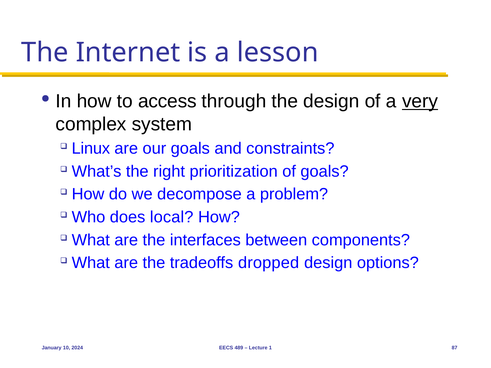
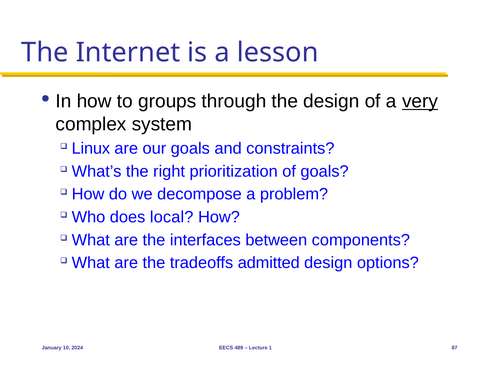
access: access -> groups
dropped: dropped -> admitted
